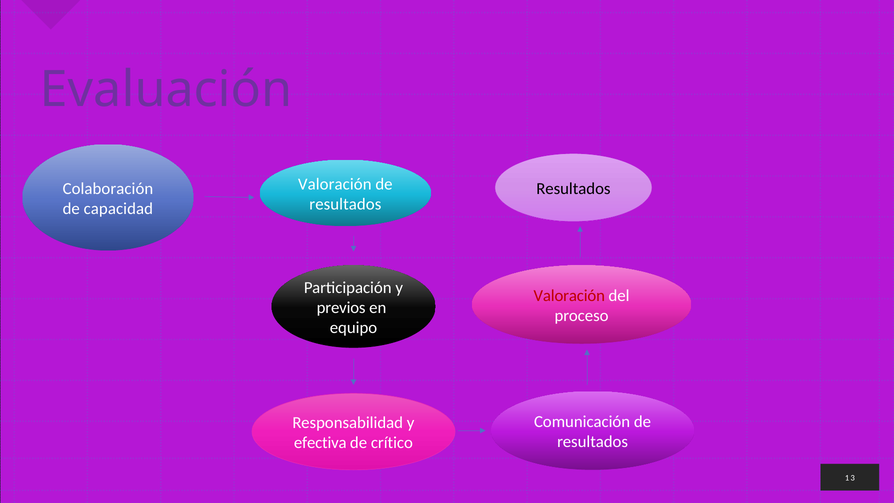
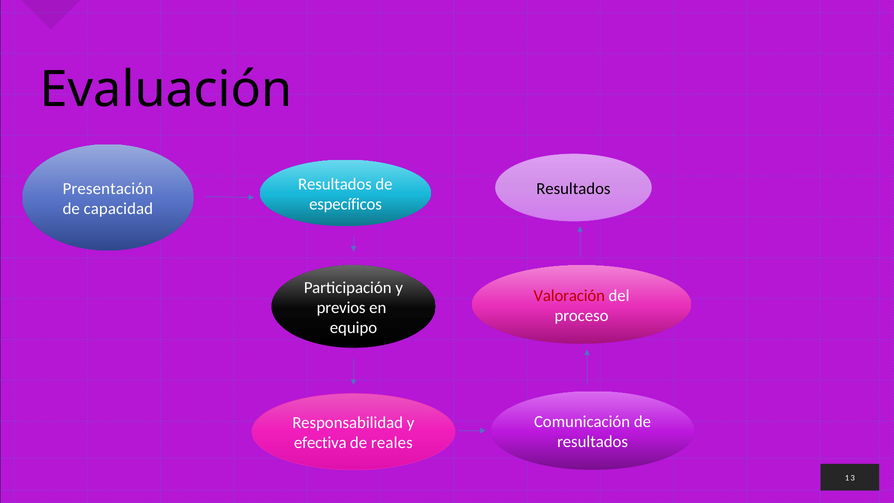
Evaluación colour: purple -> black
Valoración at (335, 184): Valoración -> Resultados
Colaboración: Colaboración -> Presentación
resultados at (345, 204): resultados -> específicos
crítico: crítico -> reales
